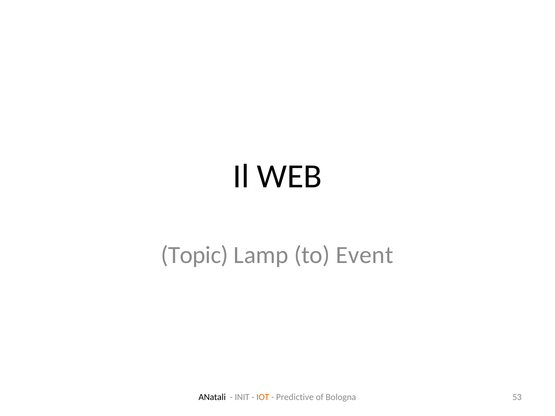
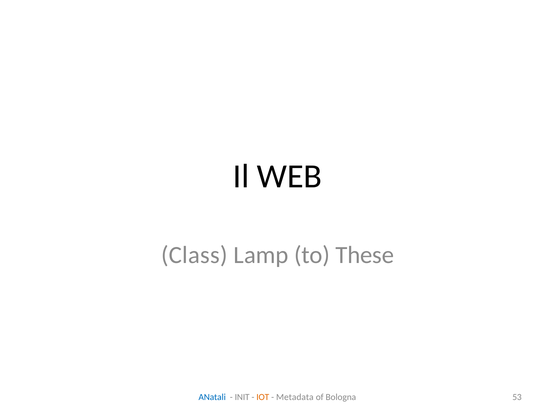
Topic: Topic -> Class
Event: Event -> These
ANatali colour: black -> blue
Predictive: Predictive -> Metadata
